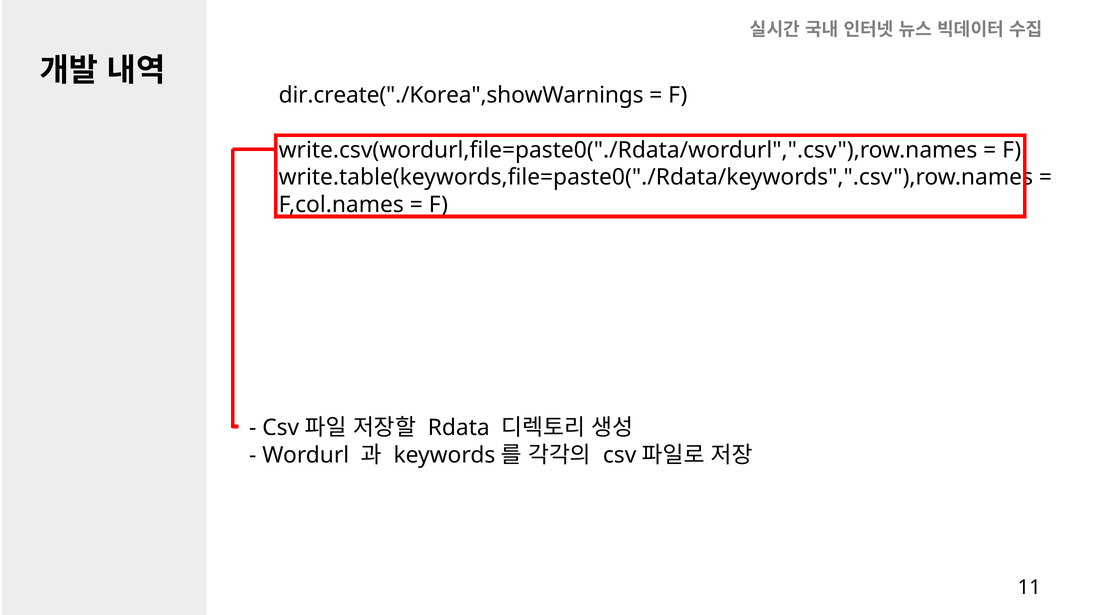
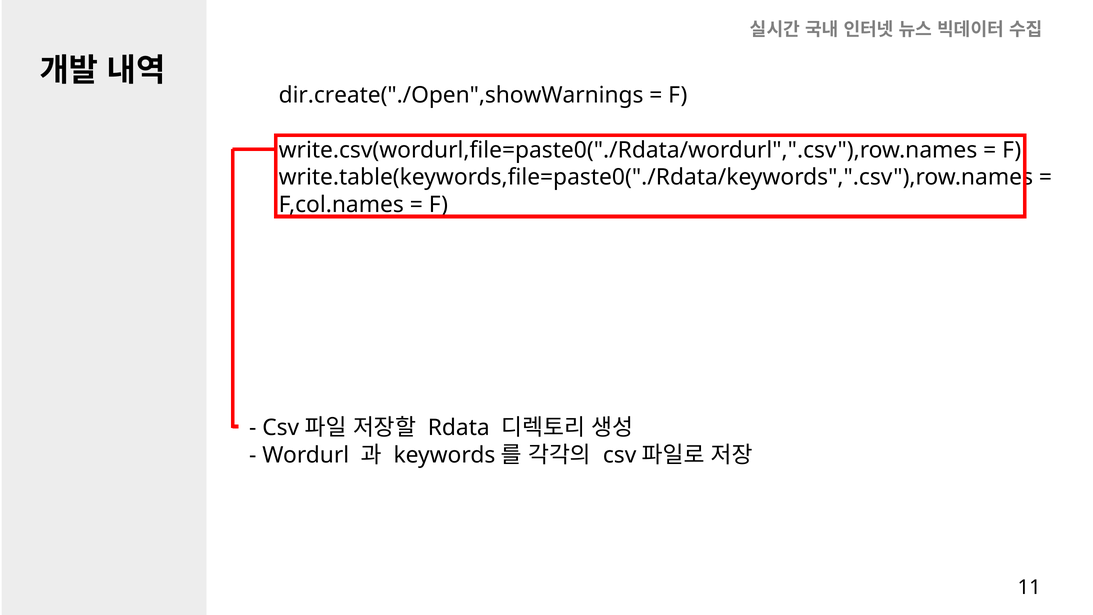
dir.create("./Korea",showWarnings: dir.create("./Korea",showWarnings -> dir.create("./Open",showWarnings
